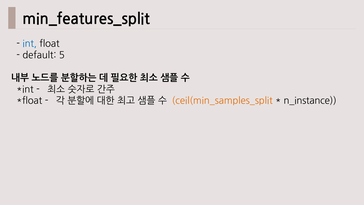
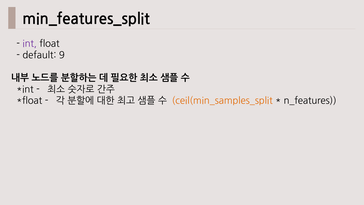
int colour: blue -> purple
5: 5 -> 9
n_instance: n_instance -> n_features
